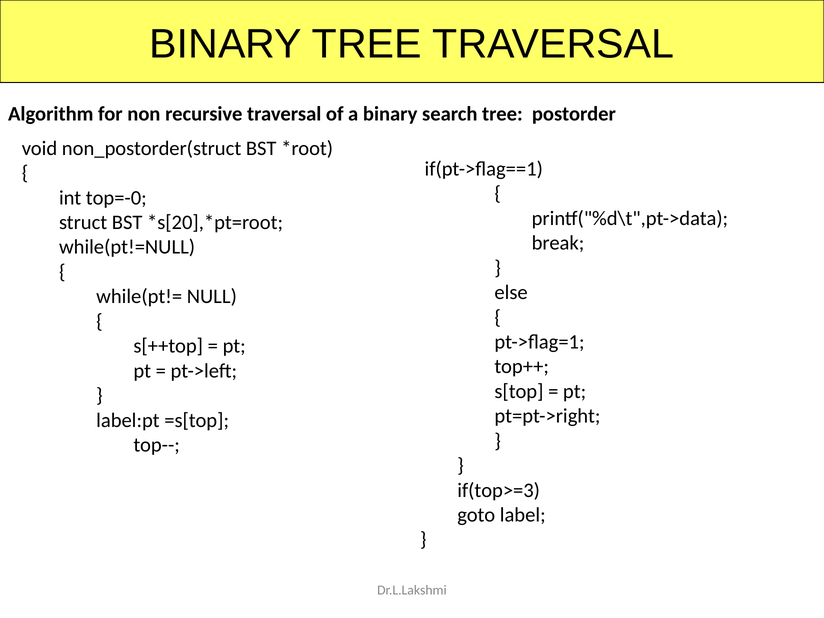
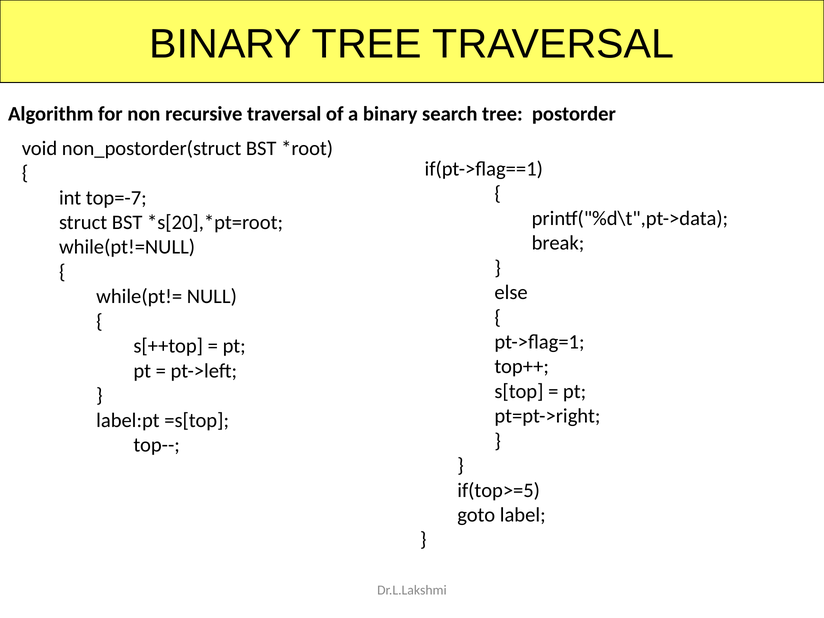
top=-0: top=-0 -> top=-7
if(top>=3: if(top>=3 -> if(top>=5
